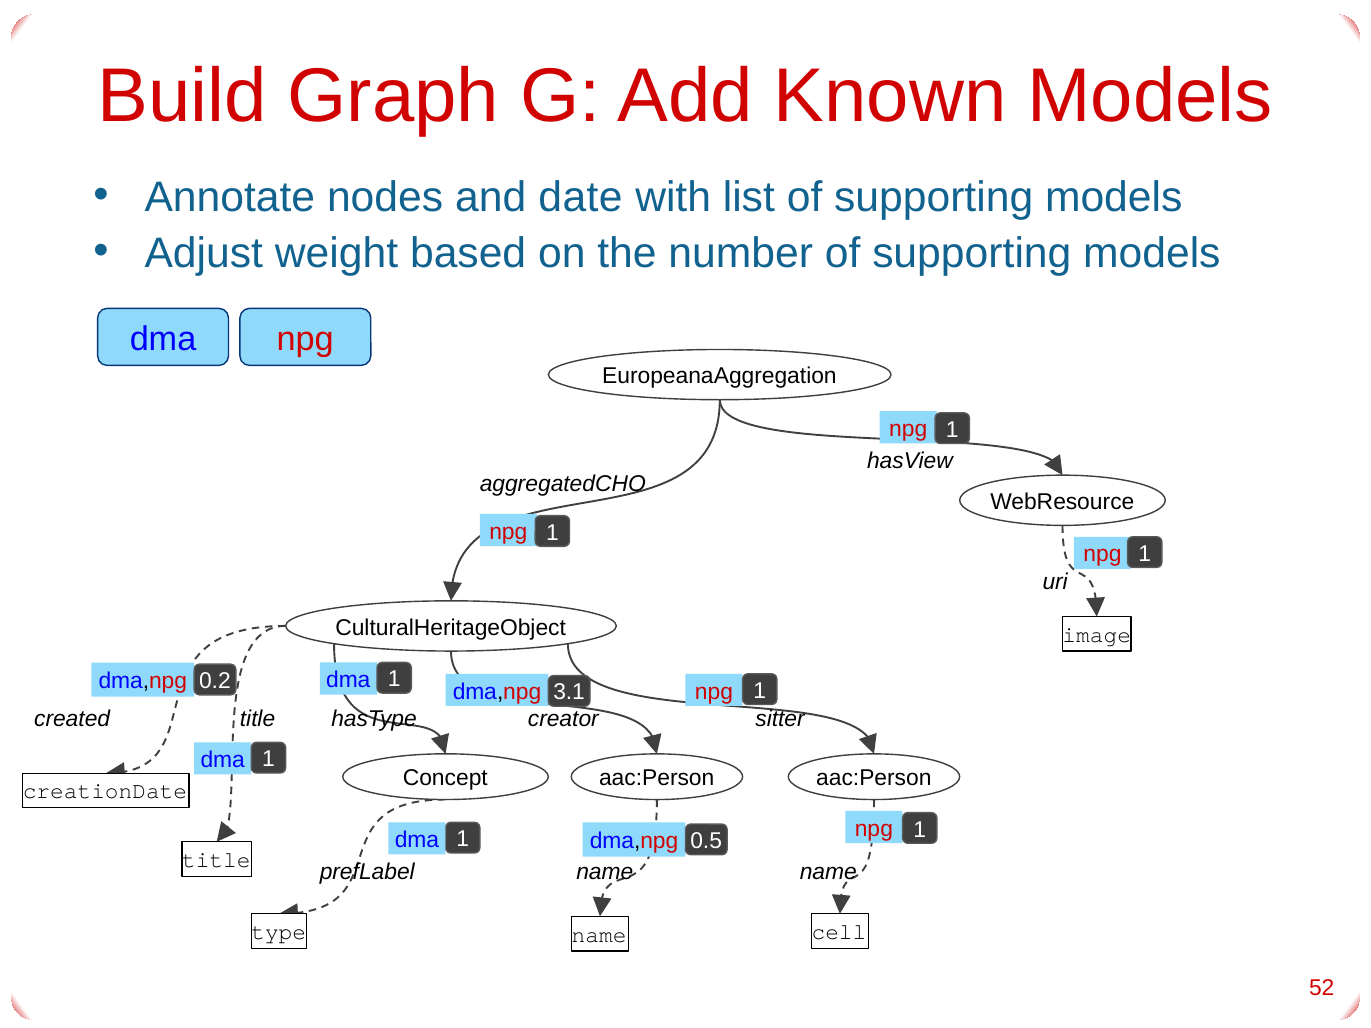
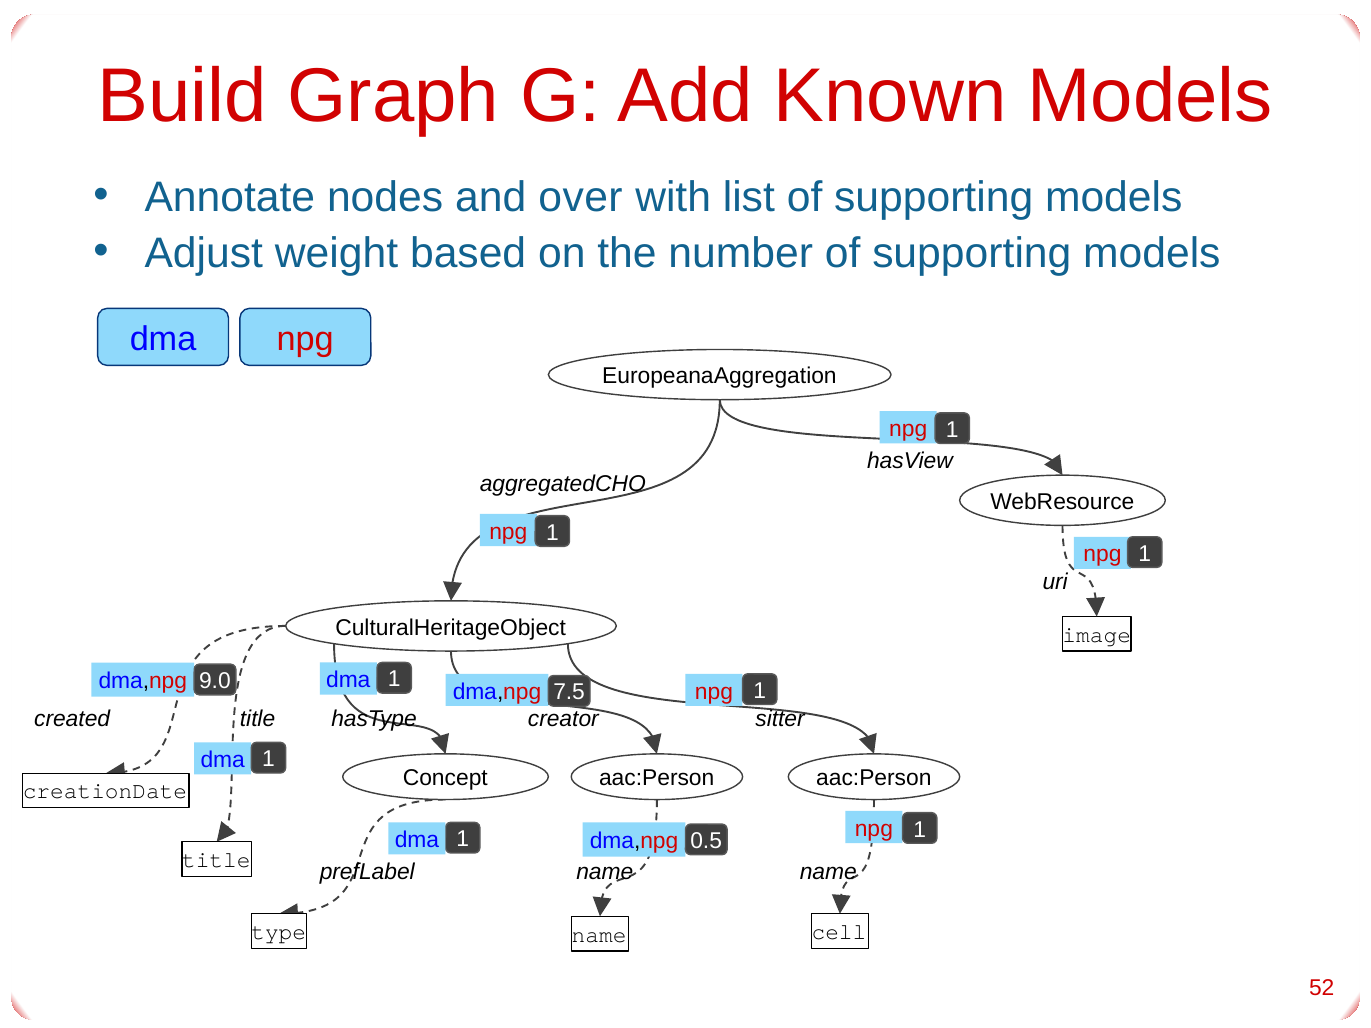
date: date -> over
0.2: 0.2 -> 9.0
3.1: 3.1 -> 7.5
